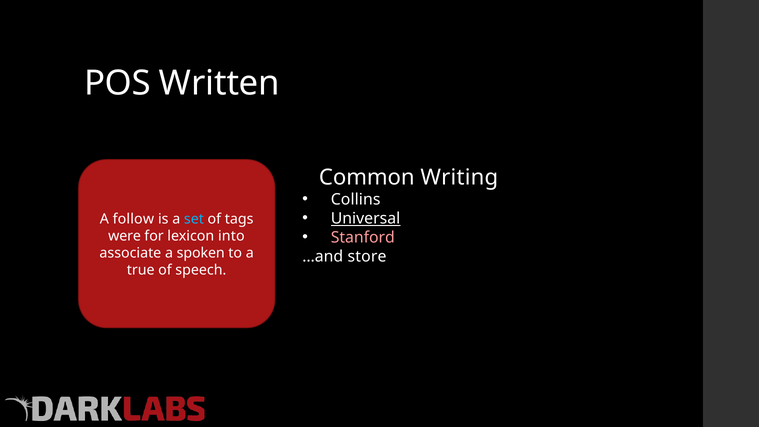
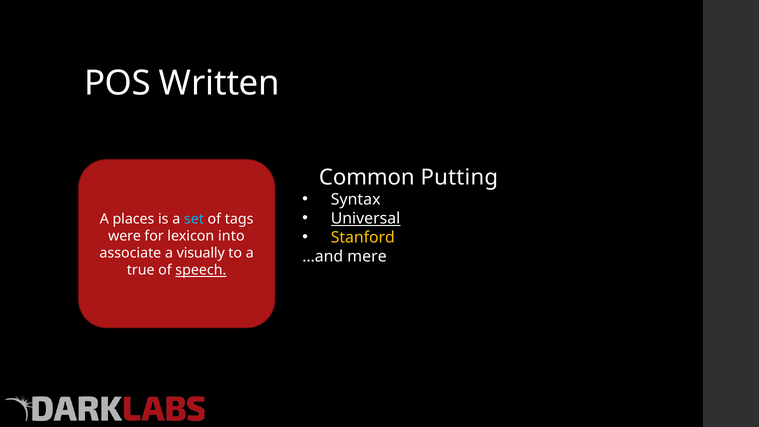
Writing: Writing -> Putting
Collins: Collins -> Syntax
follow: follow -> places
Stanford colour: pink -> yellow
spoken: spoken -> visually
store: store -> mere
speech underline: none -> present
